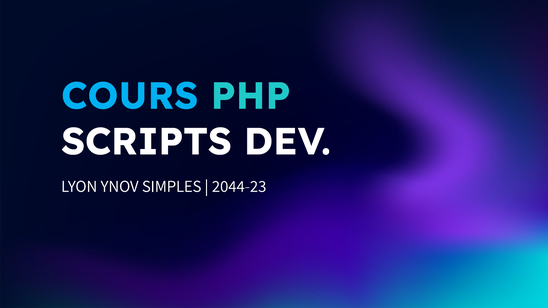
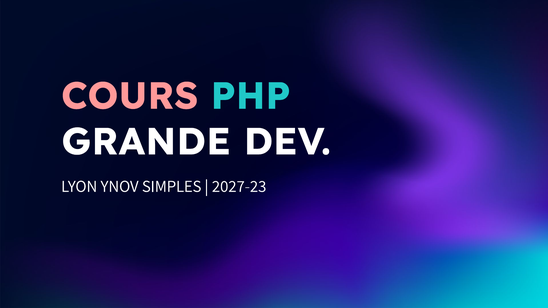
COURS colour: light blue -> pink
SCRIPTS: SCRIPTS -> GRANDE
2044-23: 2044-23 -> 2027-23
